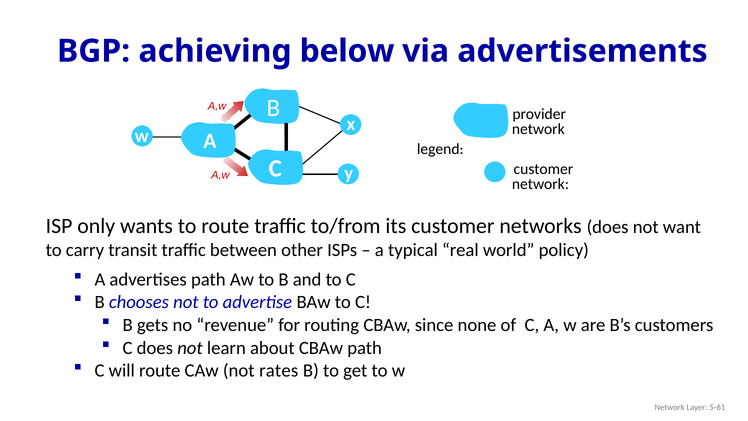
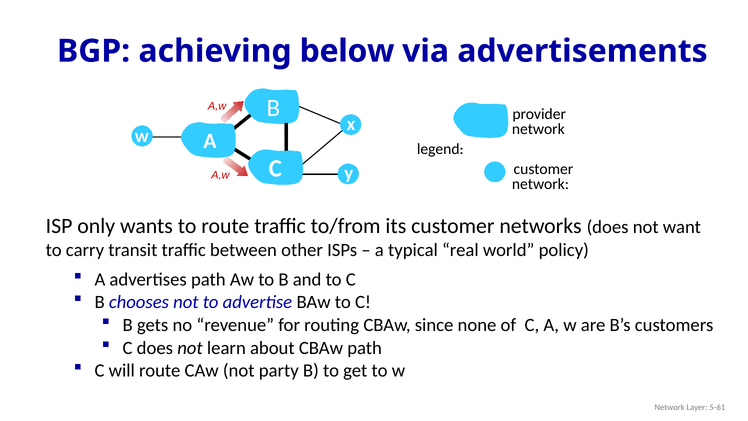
rates: rates -> party
